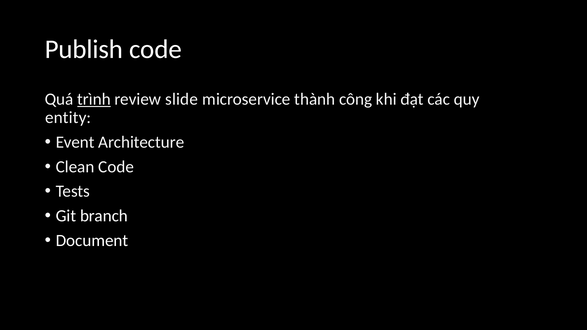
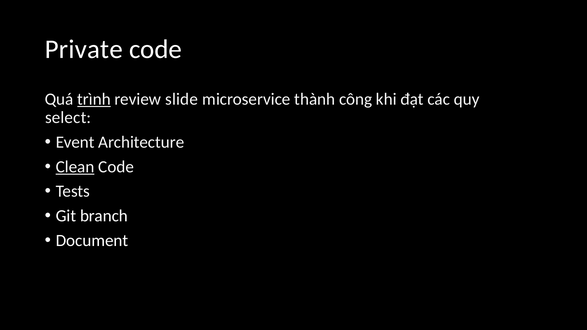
Publish: Publish -> Private
entity: entity -> select
Clean underline: none -> present
